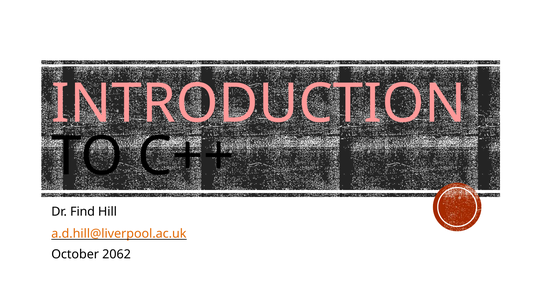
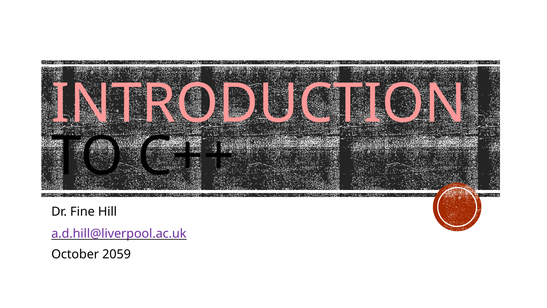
Find: Find -> Fine
a.d.hill@liverpool.ac.uk colour: orange -> purple
2062: 2062 -> 2059
